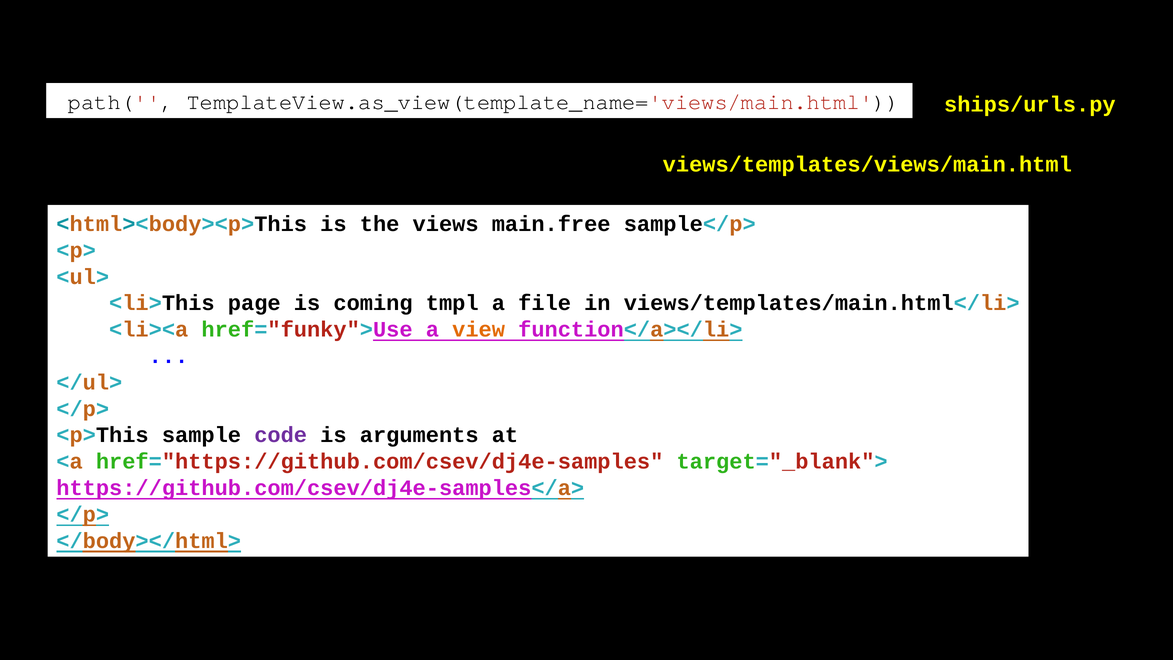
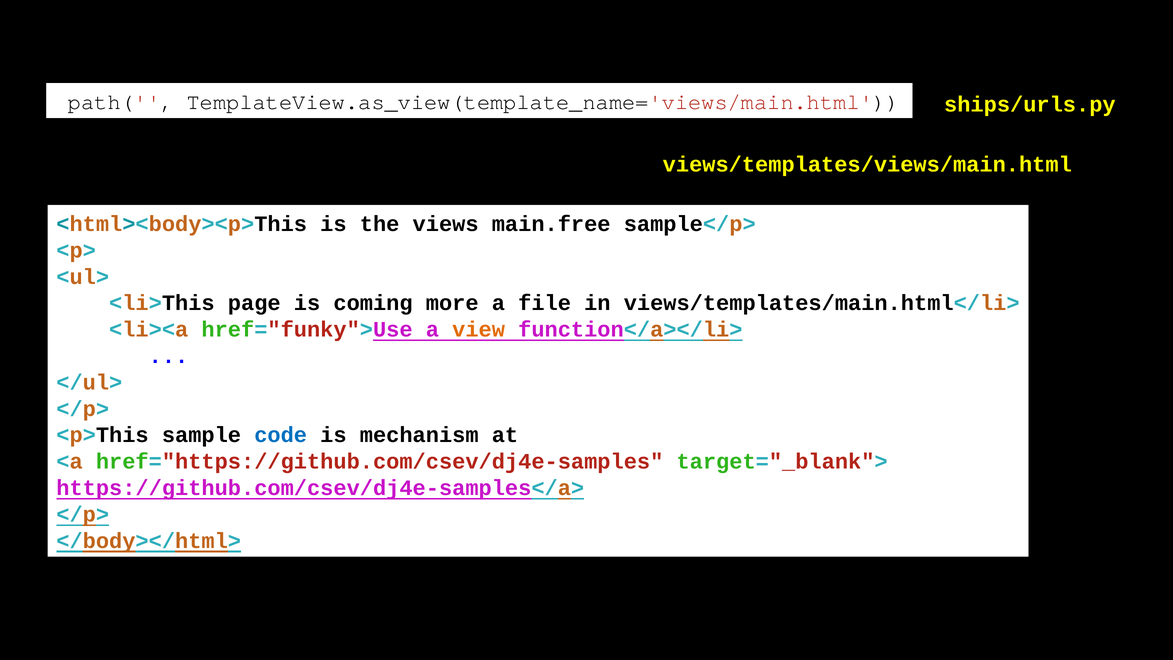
tmpl: tmpl -> more
code colour: purple -> blue
arguments: arguments -> mechanism
